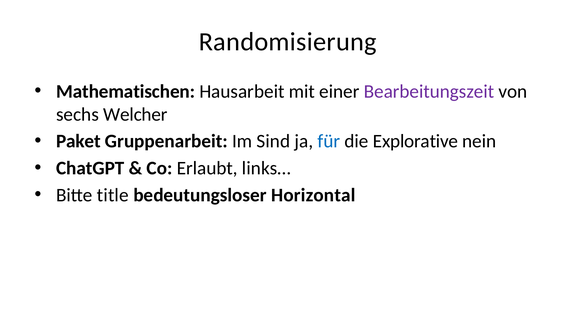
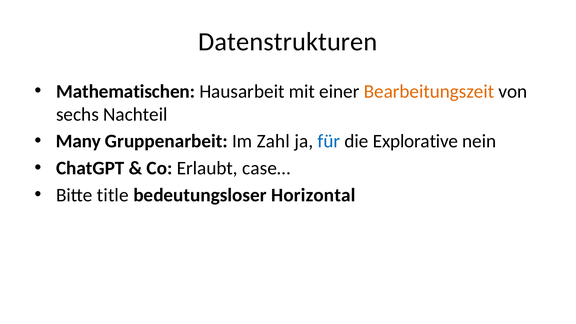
Randomisierung: Randomisierung -> Datenstrukturen
Bearbeitungszeit colour: purple -> orange
Welcher: Welcher -> Nachteil
Paket: Paket -> Many
Sind: Sind -> Zahl
links…: links… -> case…
